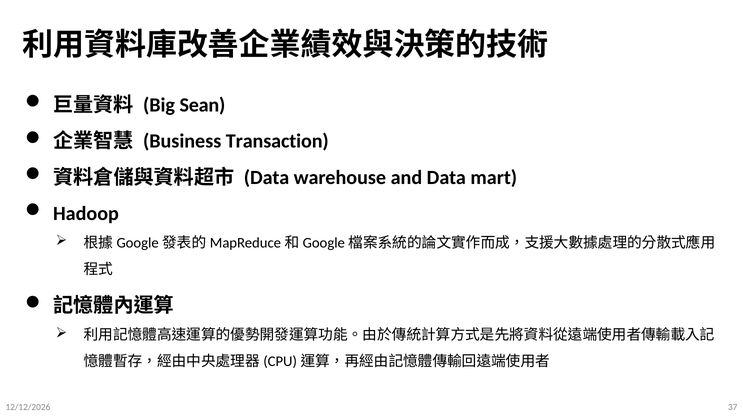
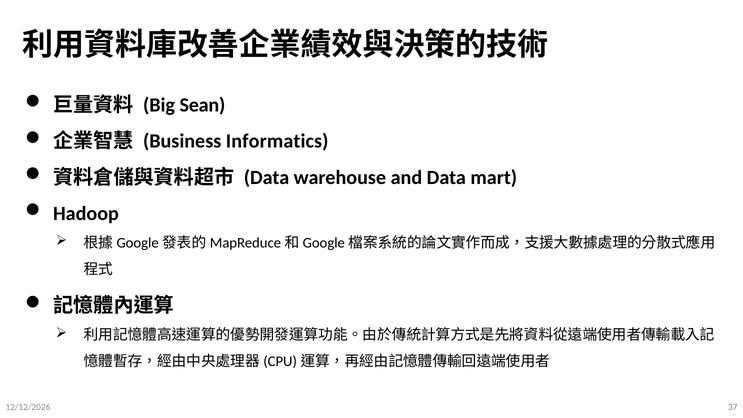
Transaction: Transaction -> Informatics
